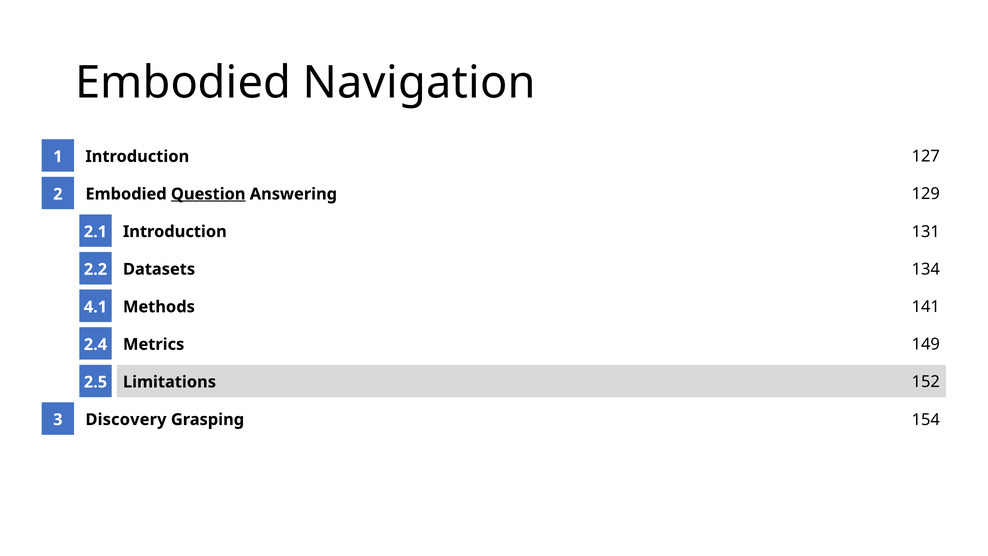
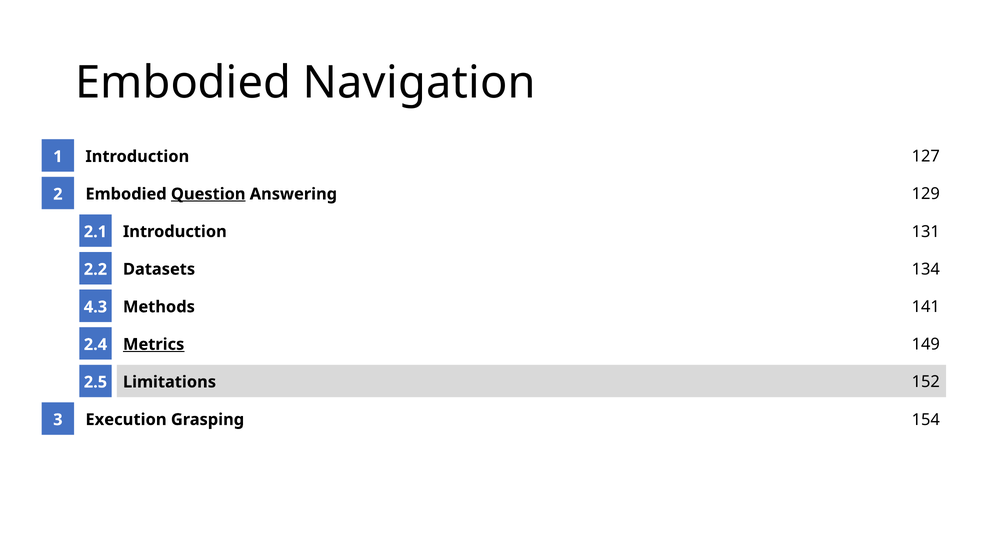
4.1: 4.1 -> 4.3
Metrics underline: none -> present
Discovery: Discovery -> Execution
